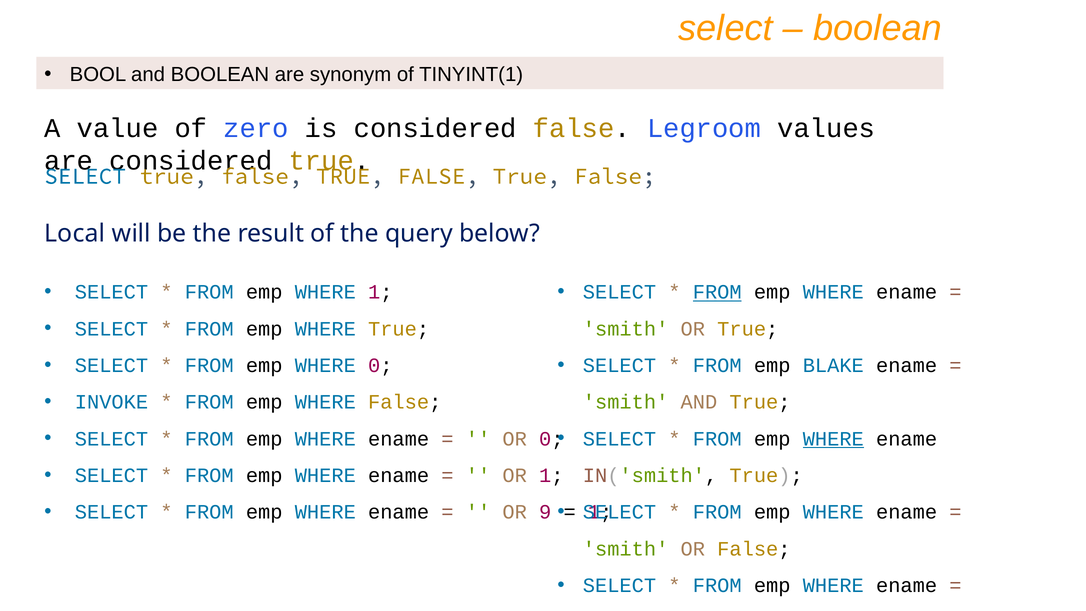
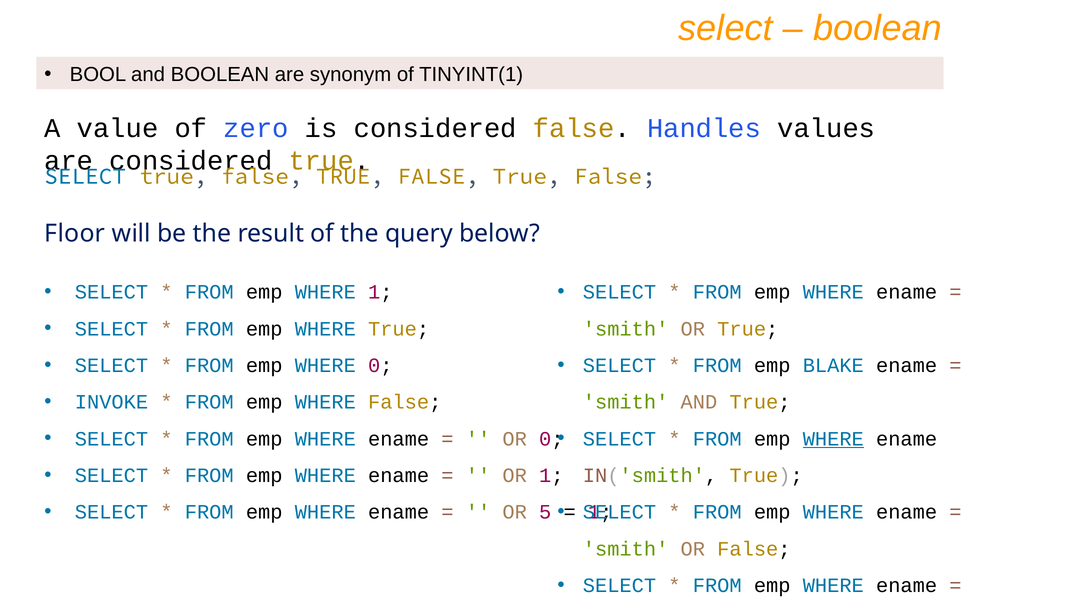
Legroom: Legroom -> Handles
Local: Local -> Floor
FROM at (717, 292) underline: present -> none
9: 9 -> 5
